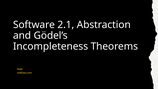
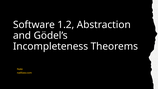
2.1: 2.1 -> 1.2
